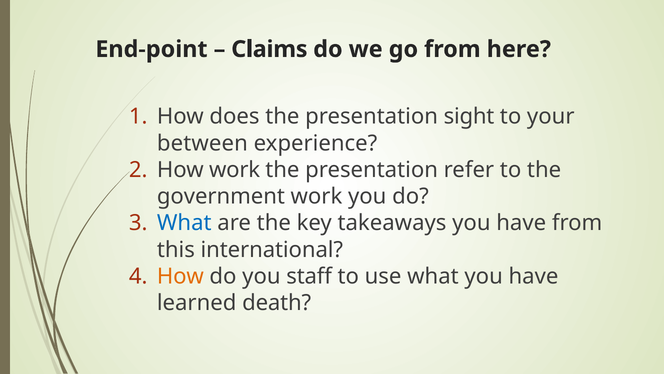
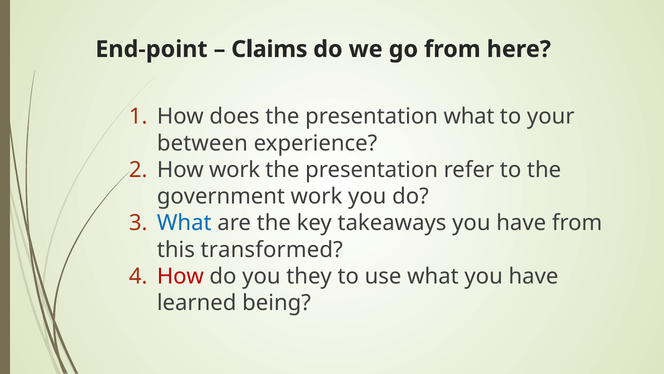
presentation sight: sight -> what
international: international -> transformed
How at (180, 276) colour: orange -> red
staff: staff -> they
death: death -> being
